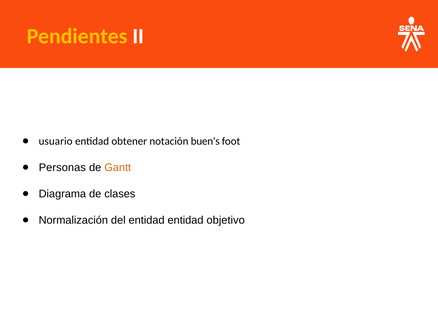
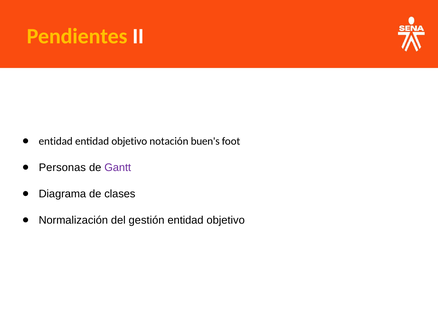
usuario at (56, 141): usuario -> entidad
obtener at (129, 141): obtener -> objetivo
Gantt colour: orange -> purple
del entidad: entidad -> gestión
